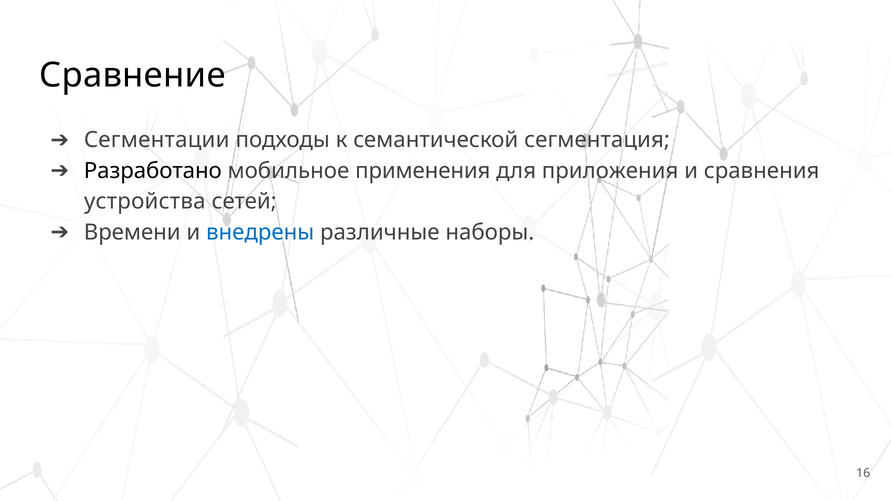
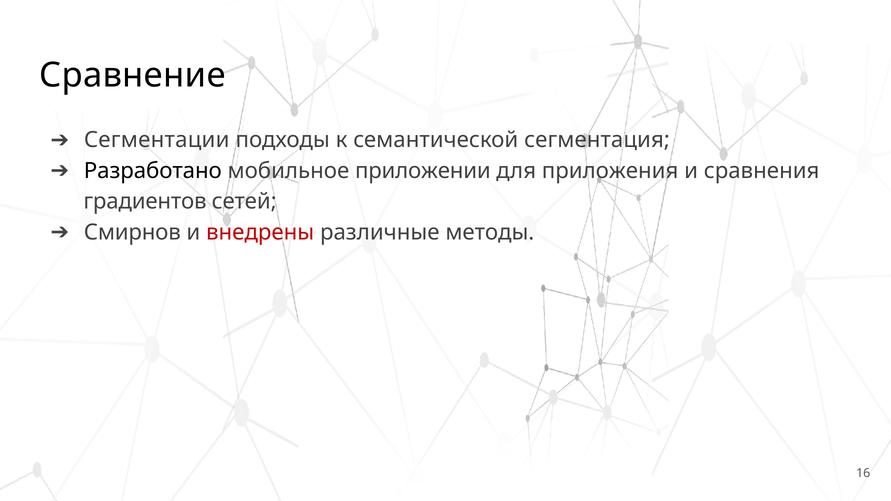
применения: применения -> приложении
устройства: устройства -> градиентов
Времени: Времени -> Смирнов
внедрены colour: blue -> red
наборы: наборы -> методы
